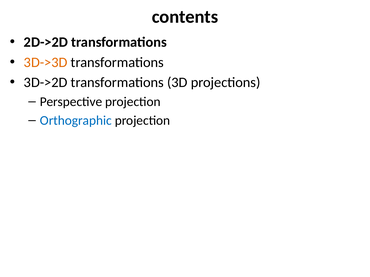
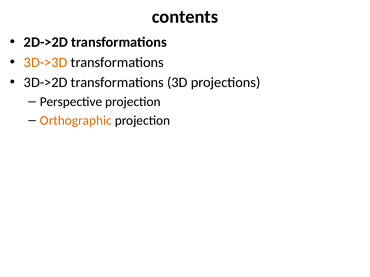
Orthographic colour: blue -> orange
